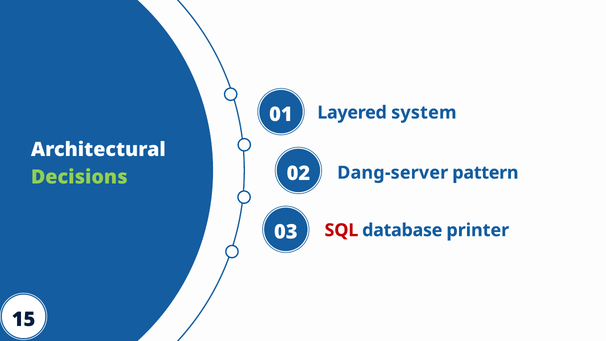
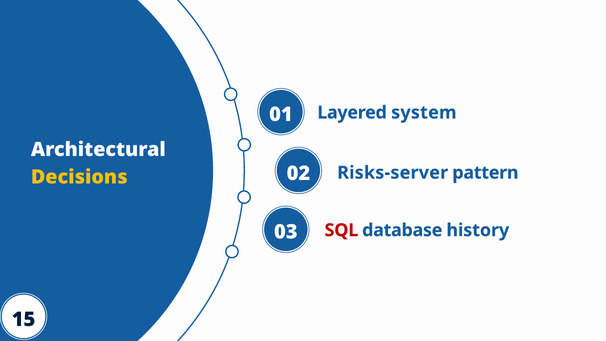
Dang-server: Dang-server -> Risks-server
Decisions colour: light green -> yellow
printer: printer -> history
